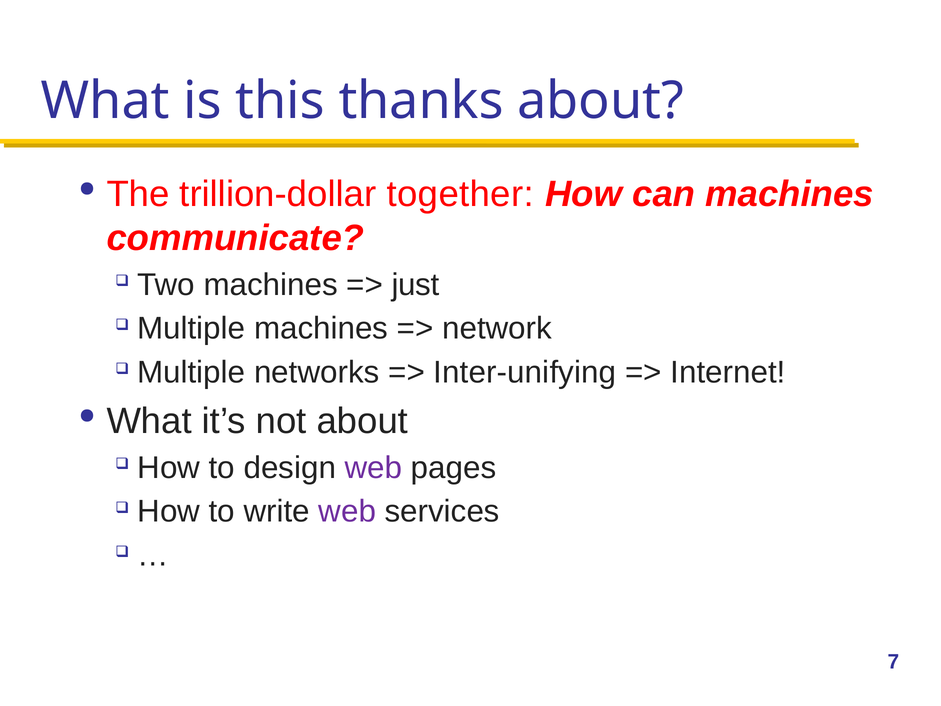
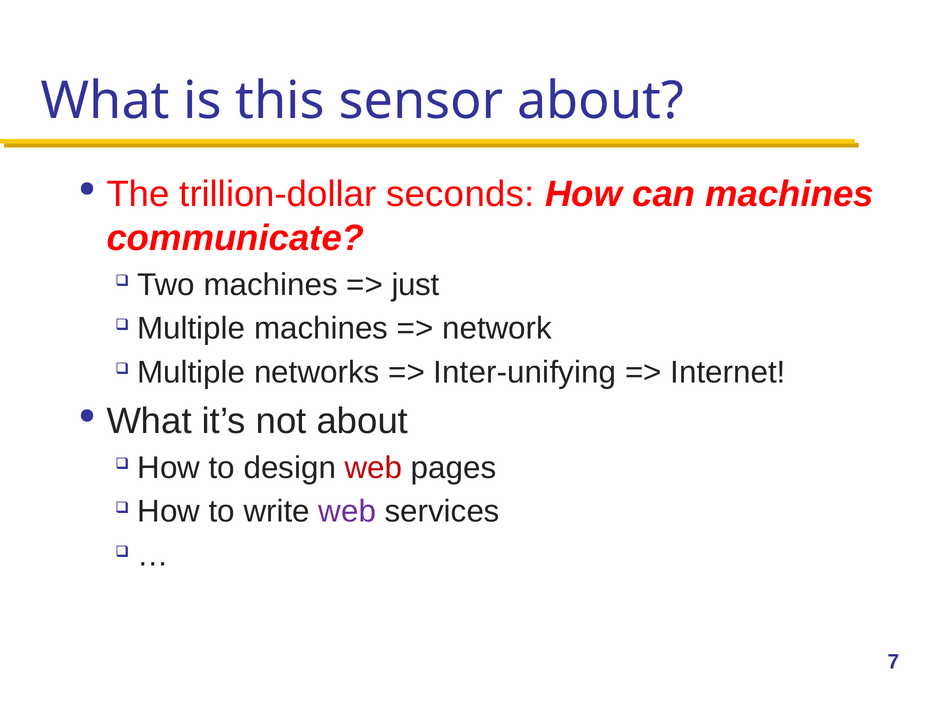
thanks: thanks -> sensor
together: together -> seconds
web at (373, 468) colour: purple -> red
